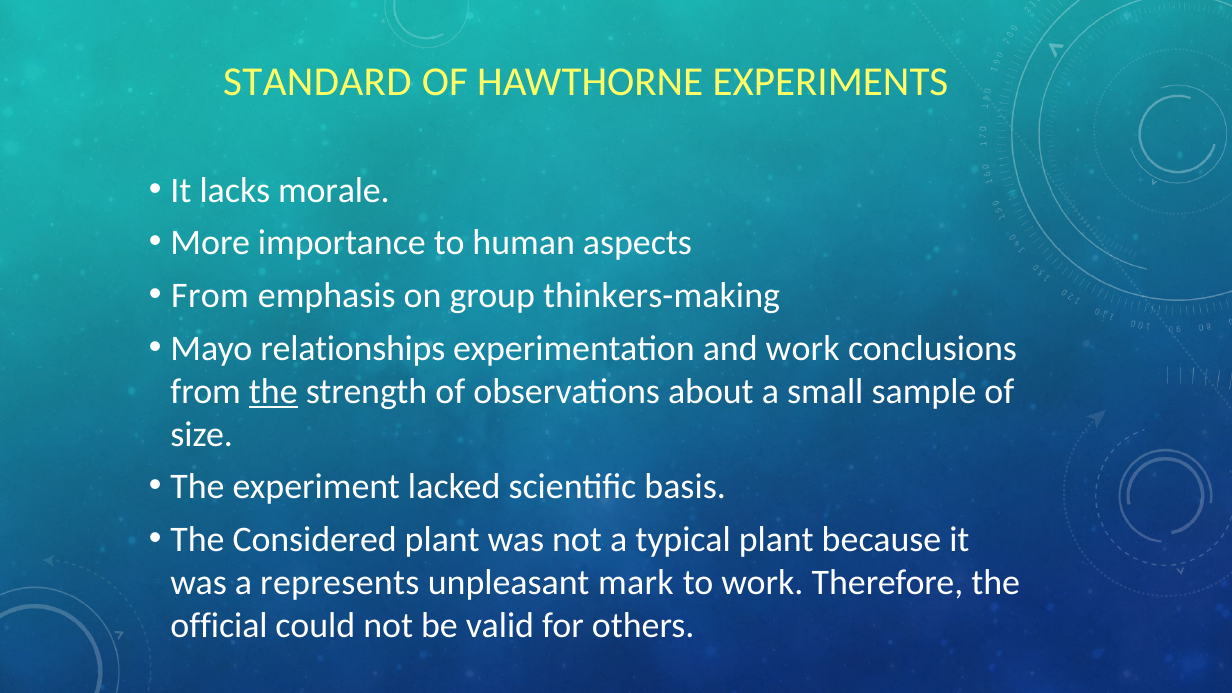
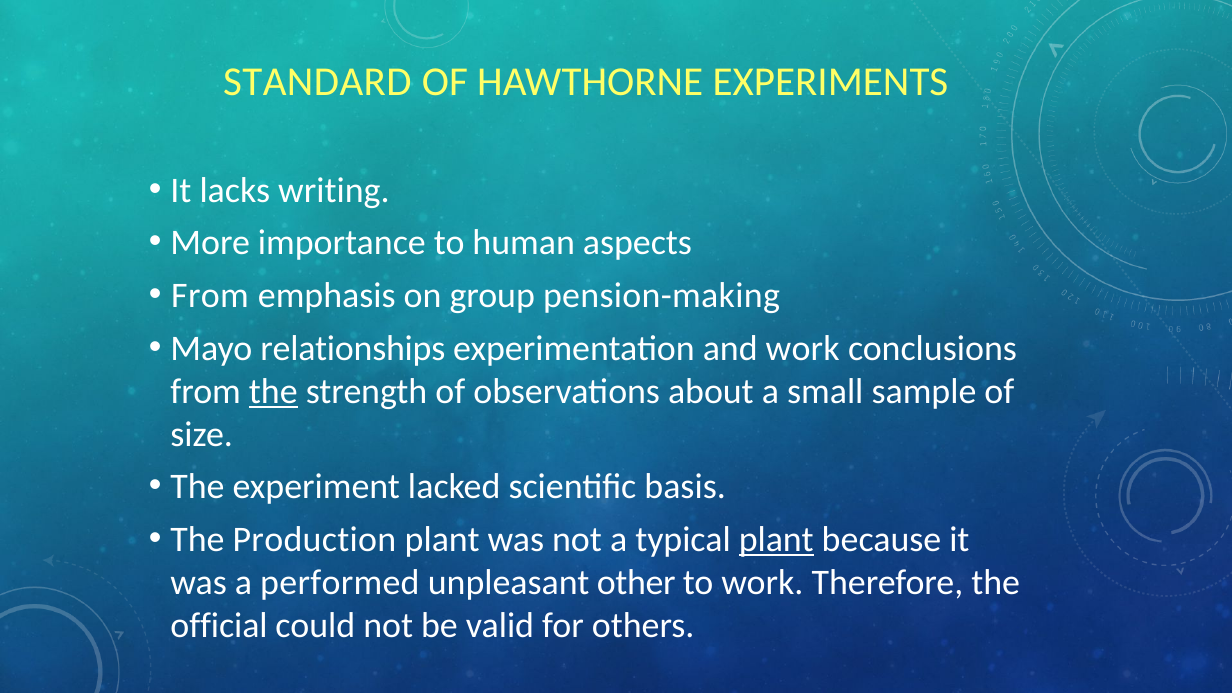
morale: morale -> writing
thinkers-making: thinkers-making -> pension-making
Considered: Considered -> Production
plant at (776, 540) underline: none -> present
represents: represents -> performed
mark: mark -> other
